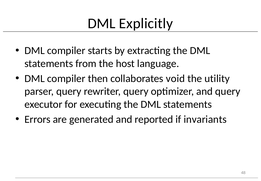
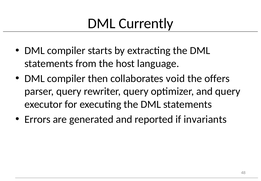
Explicitly: Explicitly -> Currently
utility: utility -> offers
